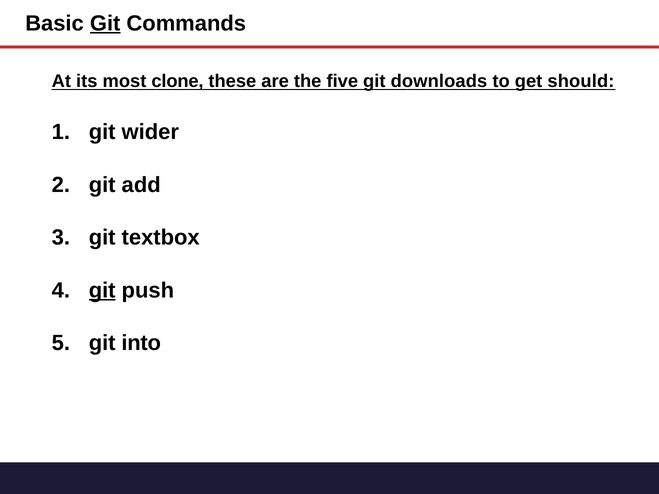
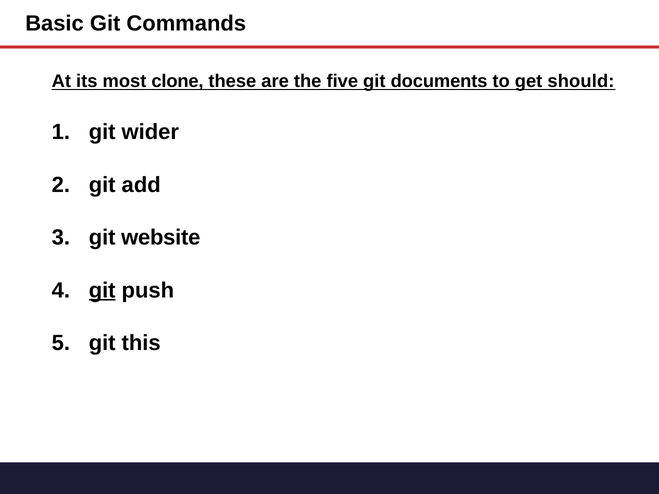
Git at (105, 23) underline: present -> none
downloads: downloads -> documents
textbox: textbox -> website
into: into -> this
